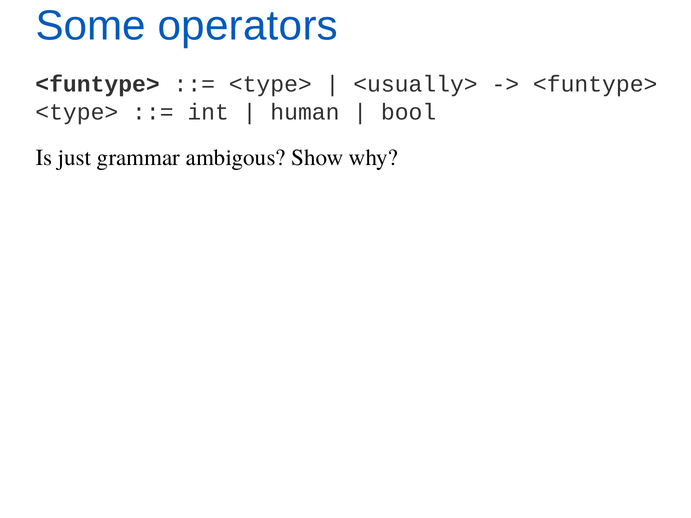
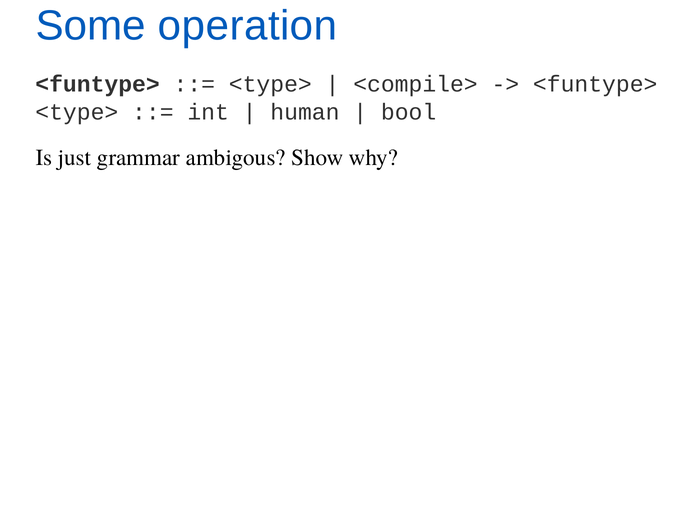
operators: operators -> operation
<usually>: <usually> -> <compile>
